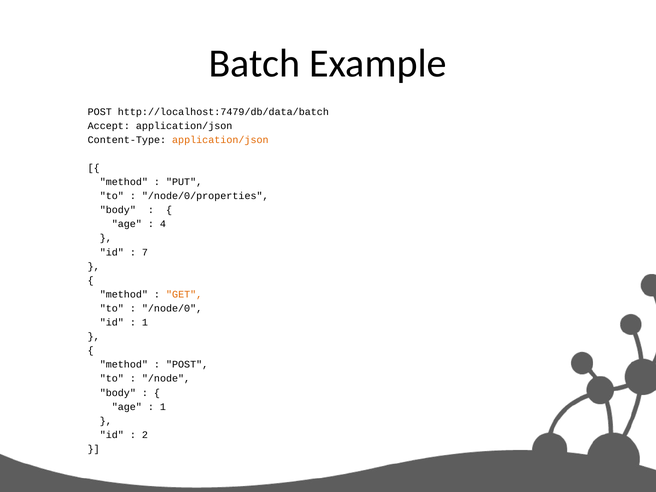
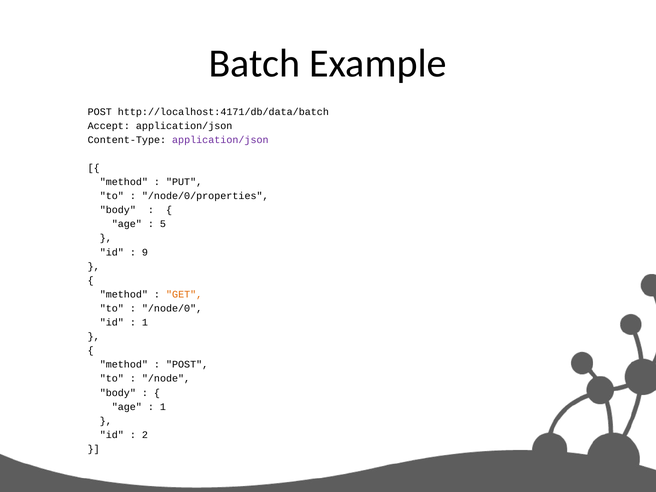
http://localhost:7479/db/data/batch: http://localhost:7479/db/data/batch -> http://localhost:4171/db/data/batch
application/json at (220, 140) colour: orange -> purple
4: 4 -> 5
7: 7 -> 9
